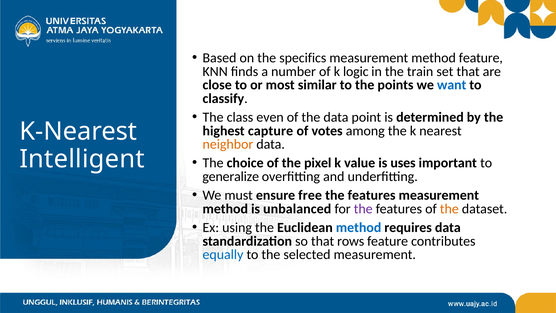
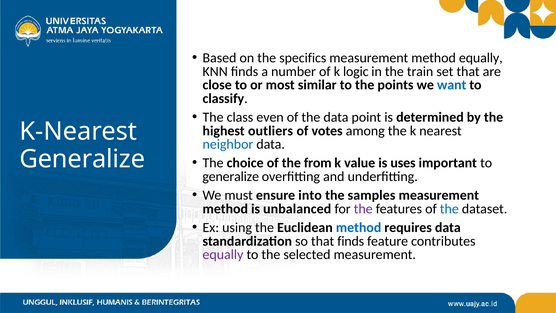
method feature: feature -> equally
capture: capture -> outliers
neighbor colour: orange -> blue
Intelligent at (82, 159): Intelligent -> Generalize
pixel: pixel -> from
free: free -> into
features at (372, 195): features -> samples
the at (449, 209) colour: orange -> blue
that rows: rows -> finds
equally at (223, 254) colour: blue -> purple
